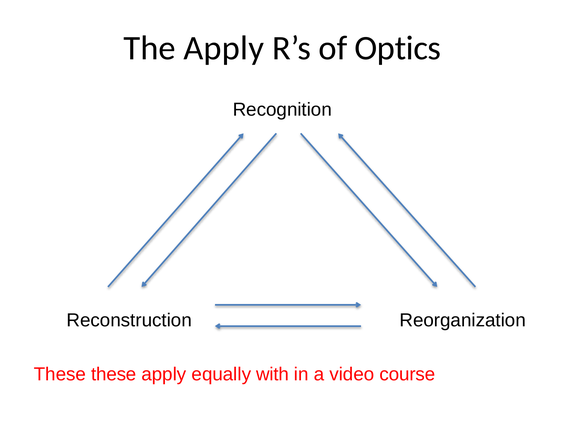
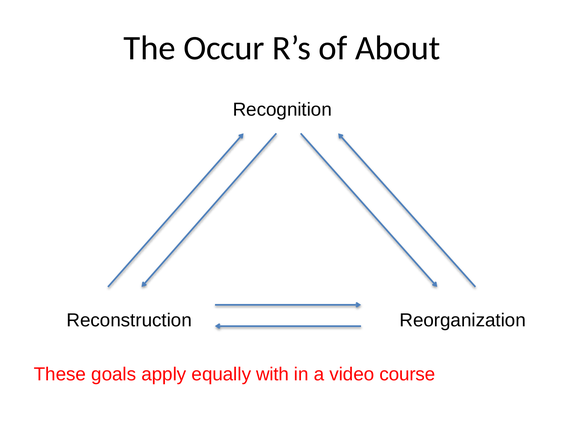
The Apply: Apply -> Occur
Optics: Optics -> About
These these: these -> goals
